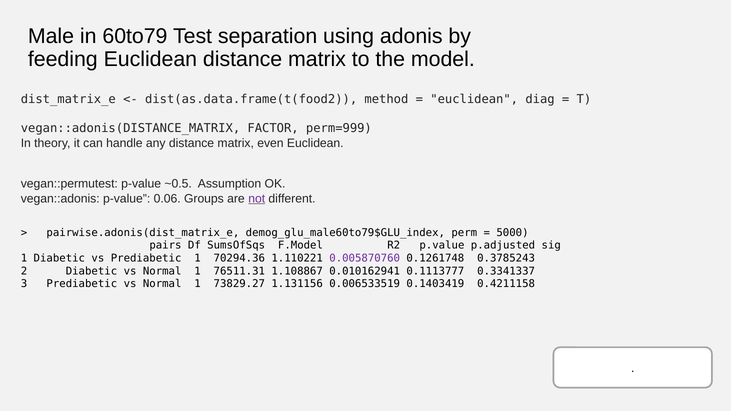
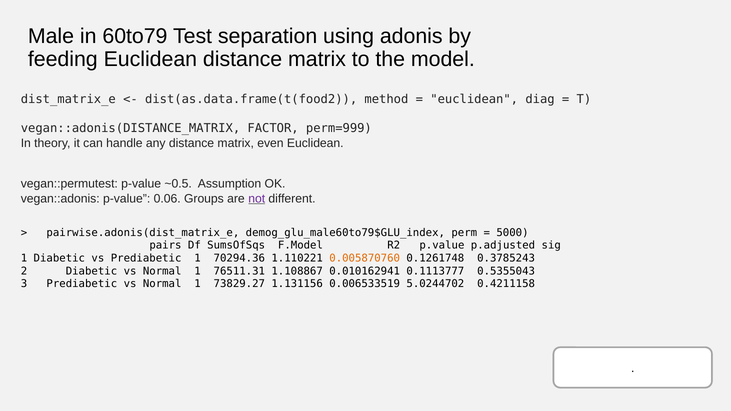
0.005870760 colour: purple -> orange
0.3341337: 0.3341337 -> 0.5355043
0.1403419: 0.1403419 -> 5.0244702
